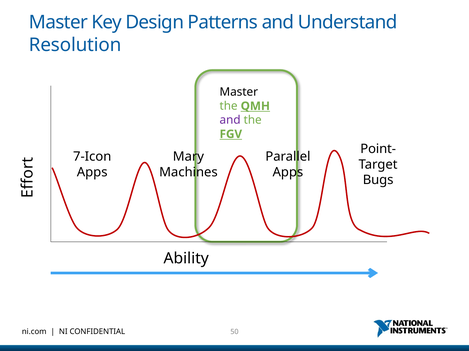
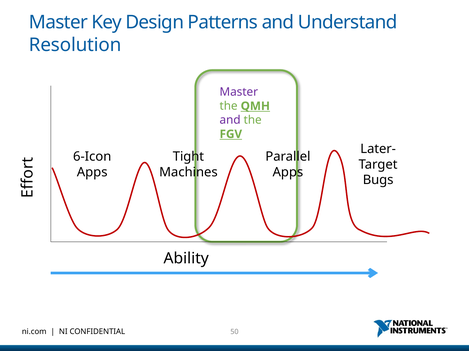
Master at (239, 92) colour: black -> purple
Point-: Point- -> Later-
7-Icon: 7-Icon -> 6-Icon
Mary: Mary -> Tight
